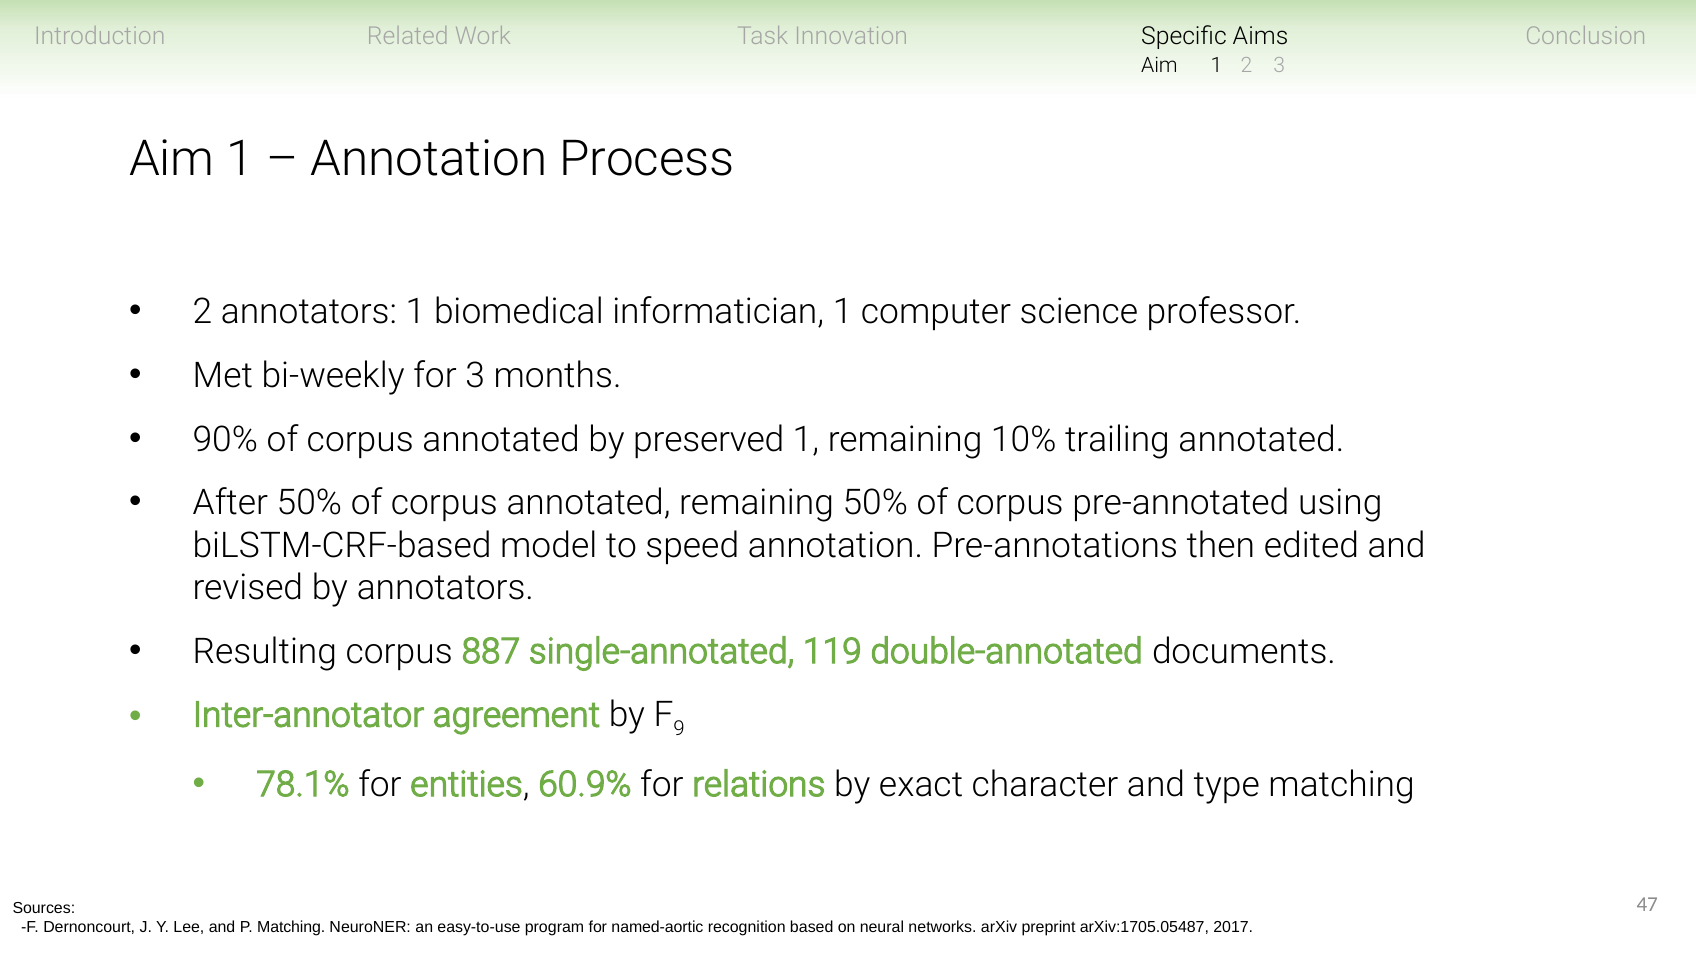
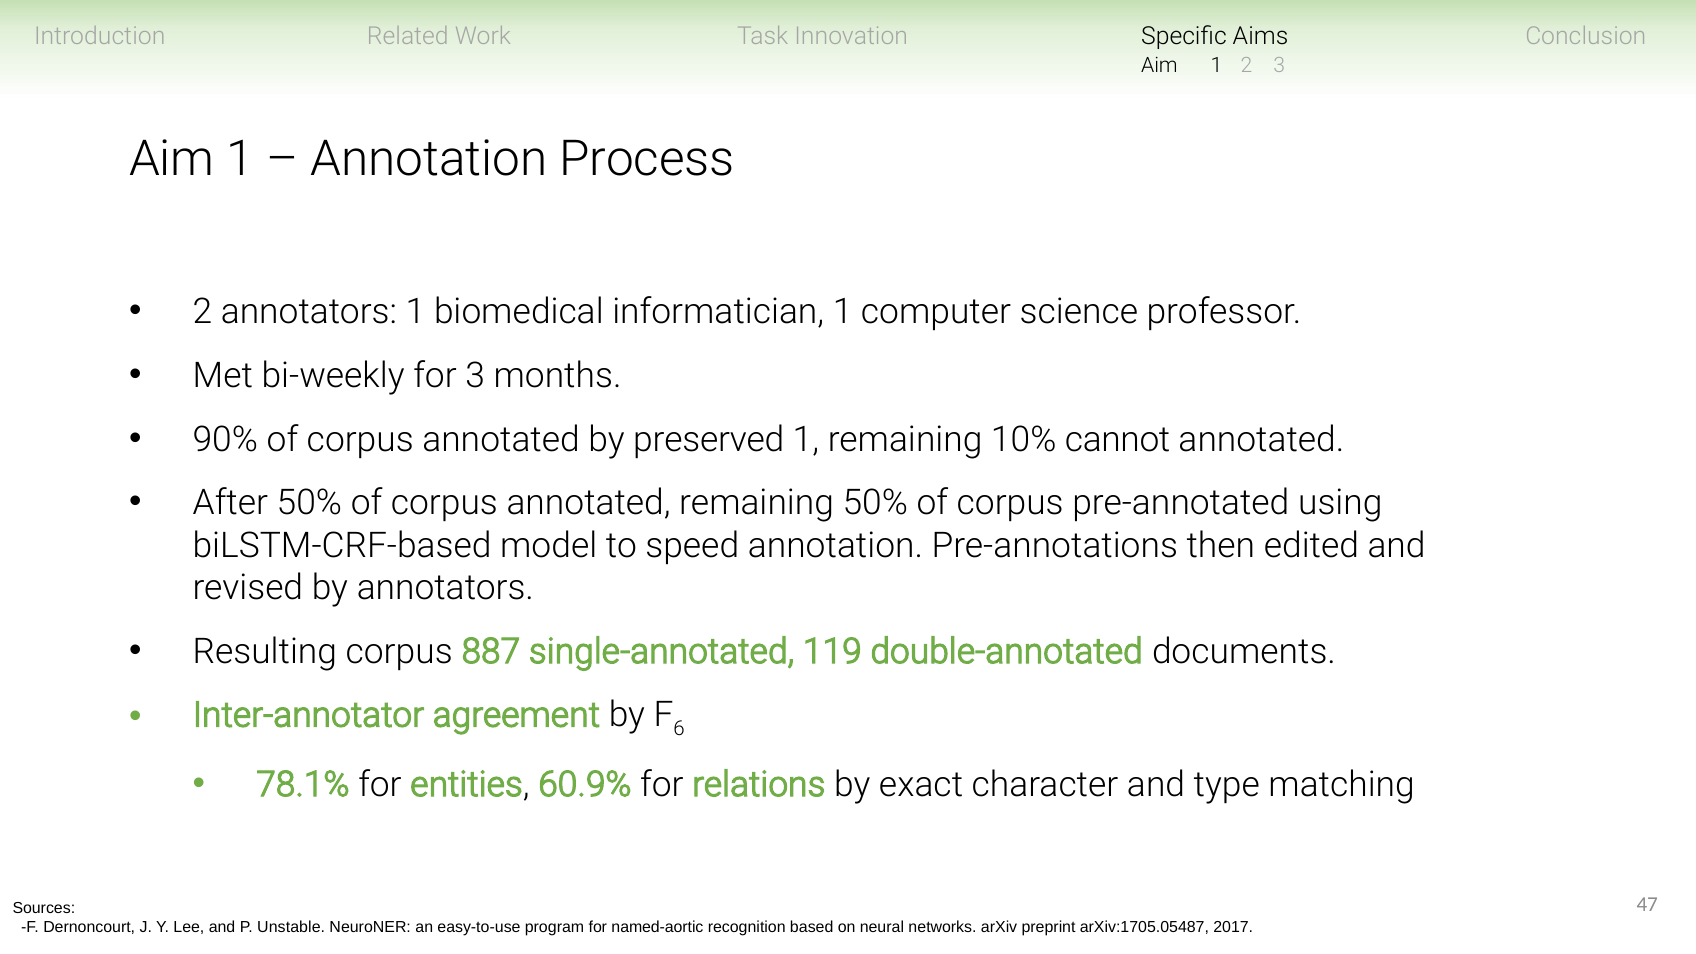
trailing: trailing -> cannot
9: 9 -> 6
P Matching: Matching -> Unstable
